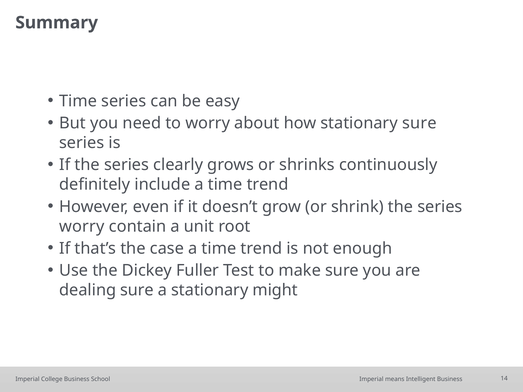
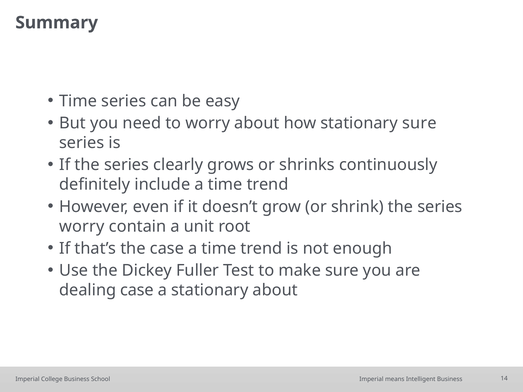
dealing sure: sure -> case
stationary might: might -> about
